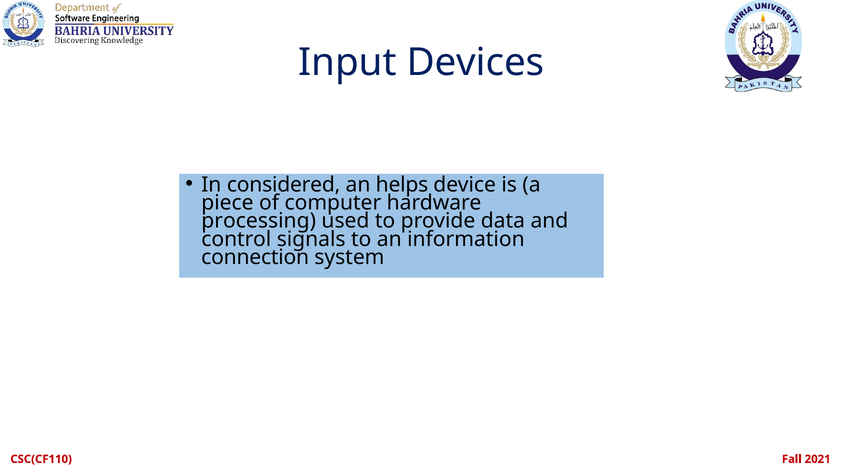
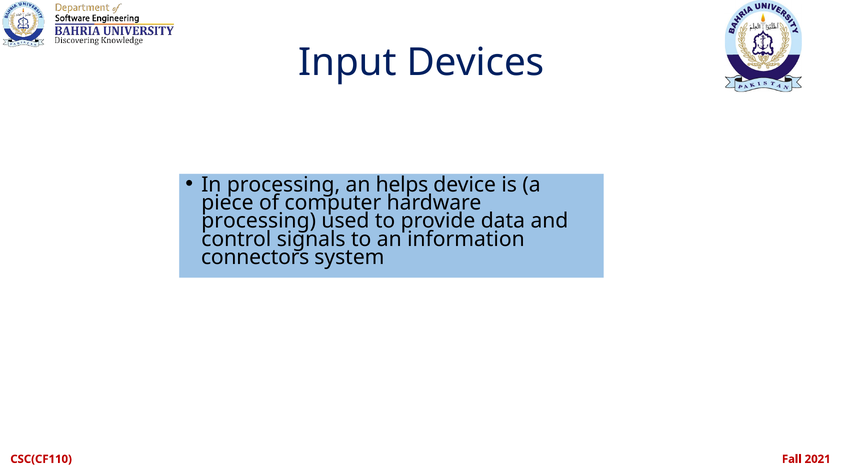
In considered: considered -> processing
connection: connection -> connectors
